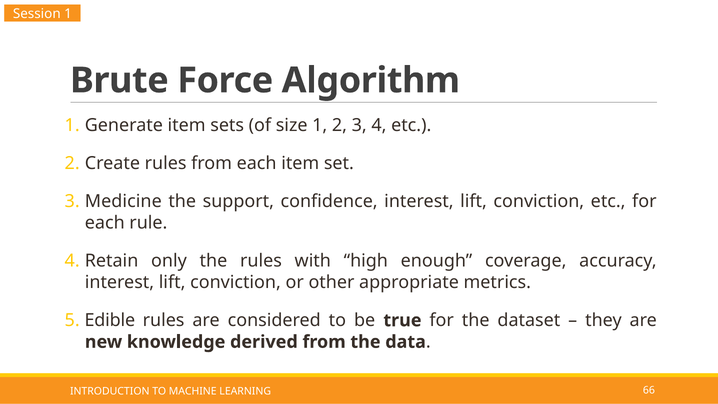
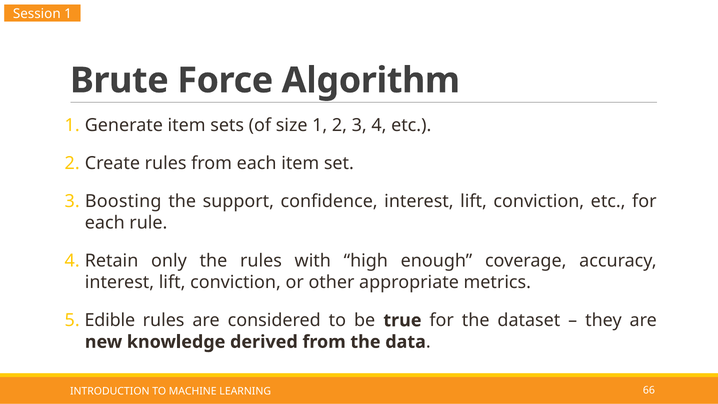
Medicine: Medicine -> Boosting
